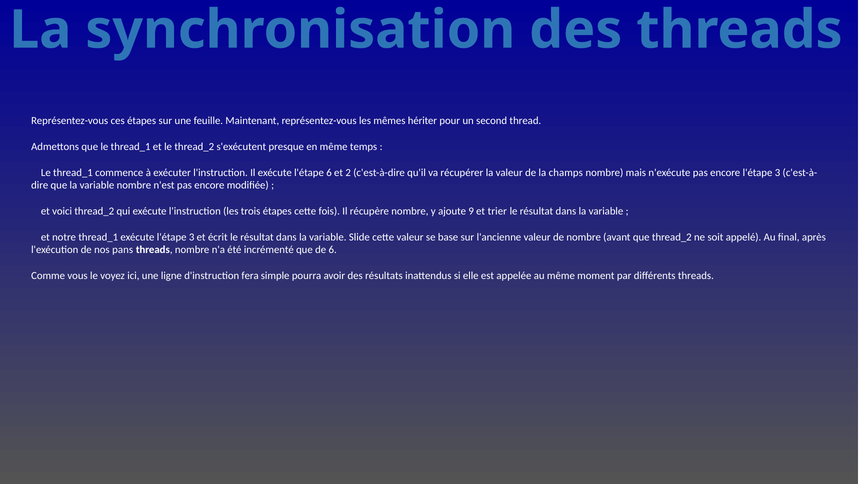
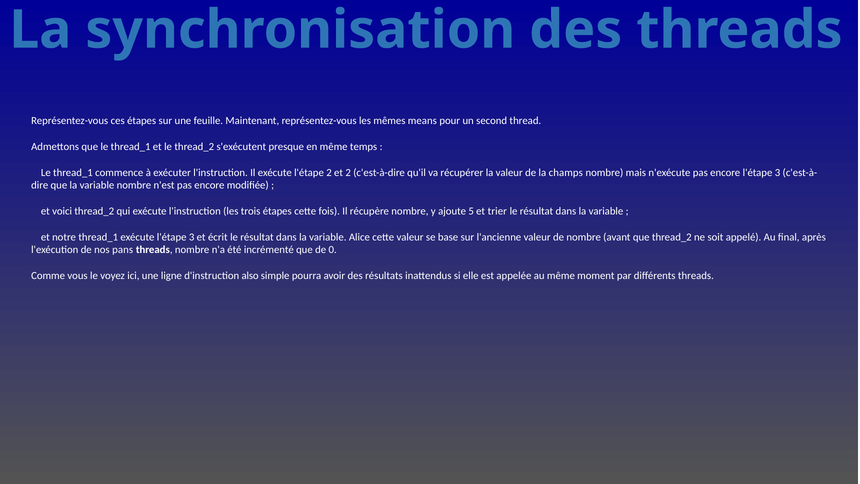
hériter: hériter -> means
l'étape 6: 6 -> 2
9: 9 -> 5
Slide: Slide -> Alice
de 6: 6 -> 0
fera: fera -> also
